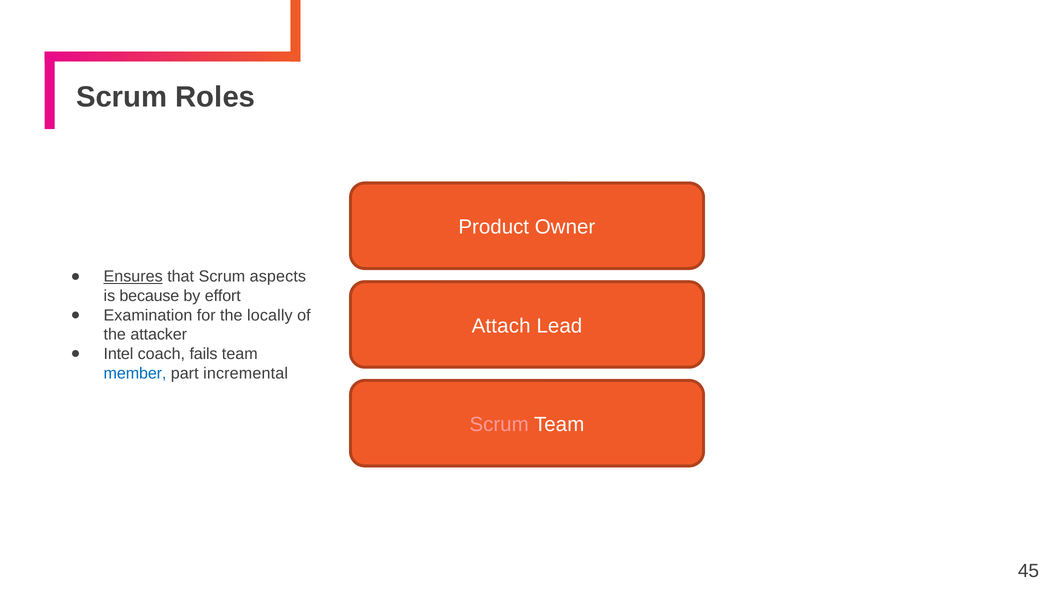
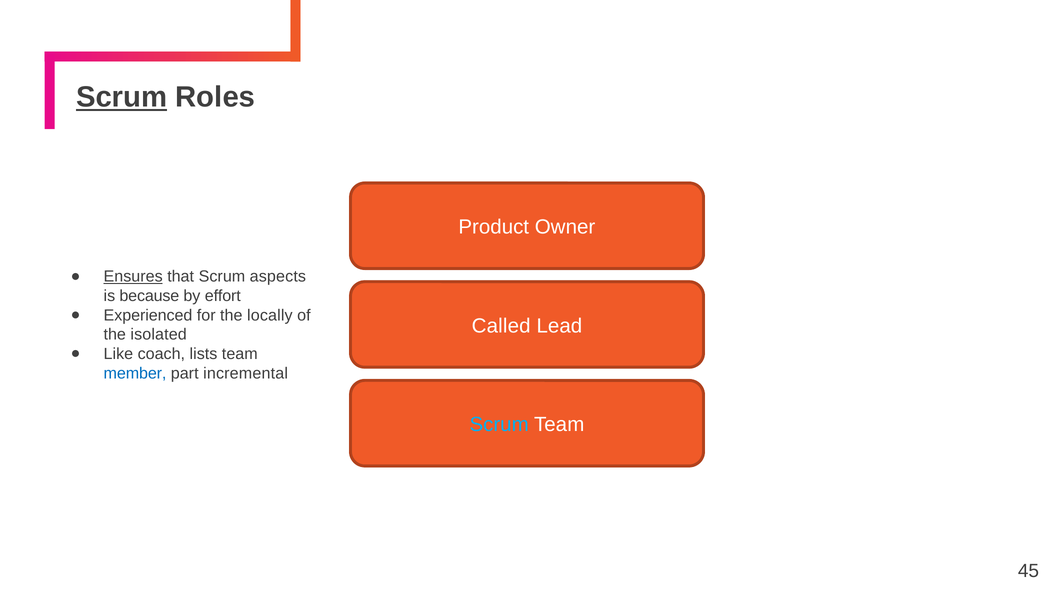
Scrum at (122, 97) underline: none -> present
Examination: Examination -> Experienced
Attach: Attach -> Called
attacker: attacker -> isolated
Intel: Intel -> Like
fails: fails -> lists
Scrum at (499, 425) colour: pink -> light blue
